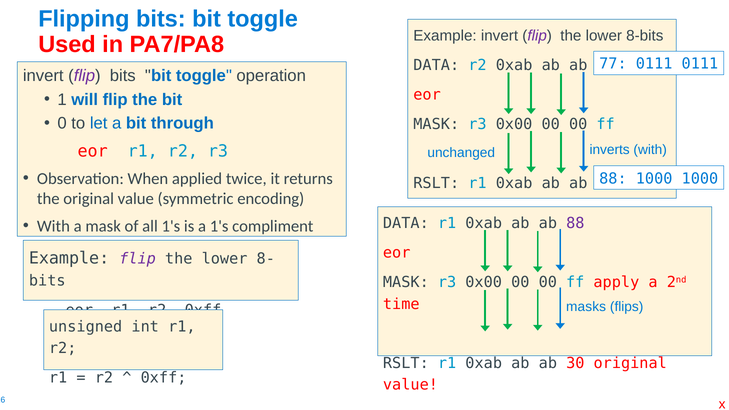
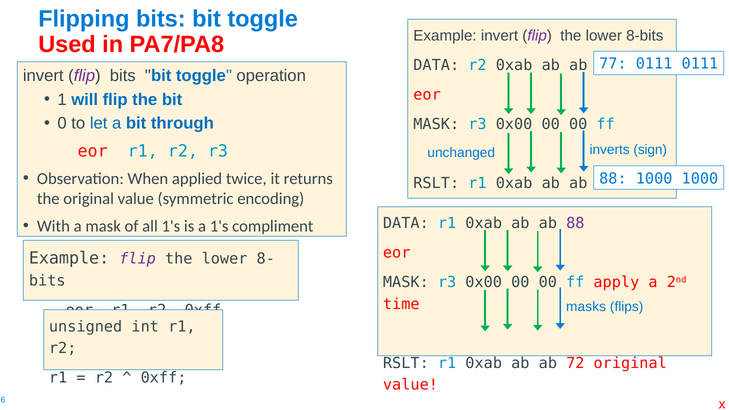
inverts with: with -> sign
30: 30 -> 72
